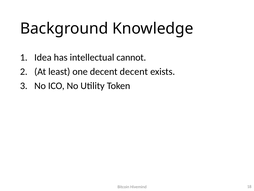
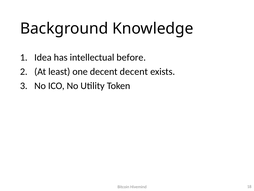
cannot: cannot -> before
